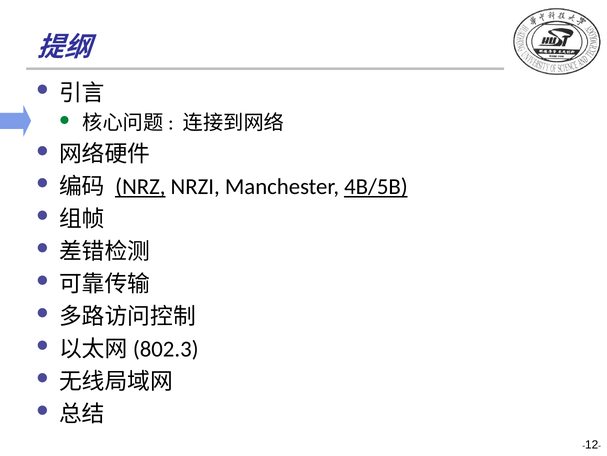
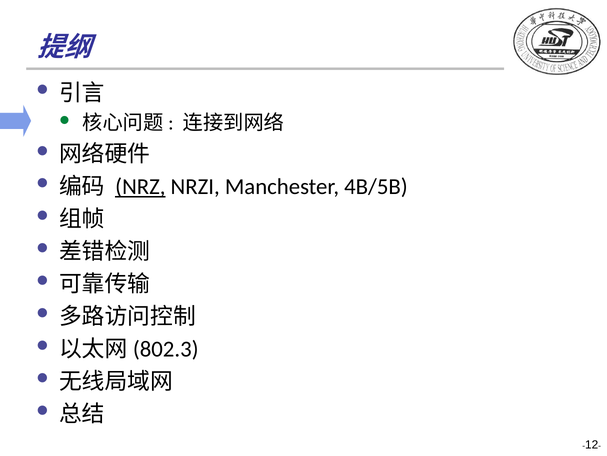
4B/5B underline: present -> none
